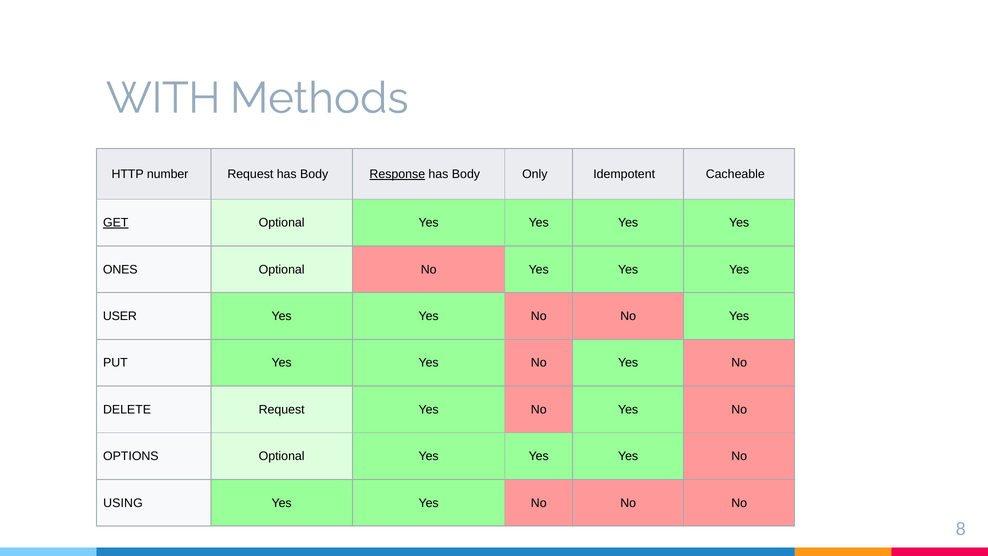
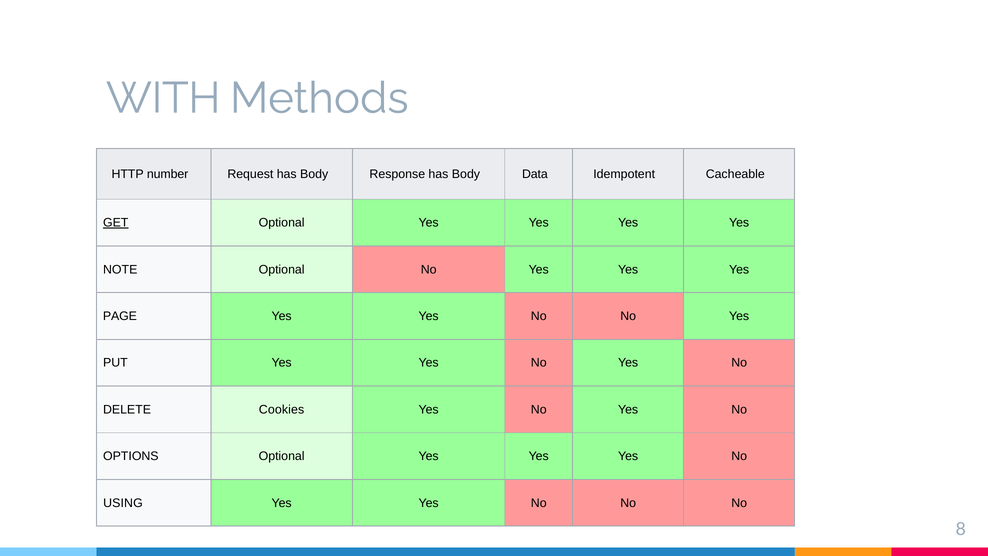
Response underline: present -> none
Only: Only -> Data
ONES: ONES -> NOTE
USER: USER -> PAGE
DELETE Request: Request -> Cookies
